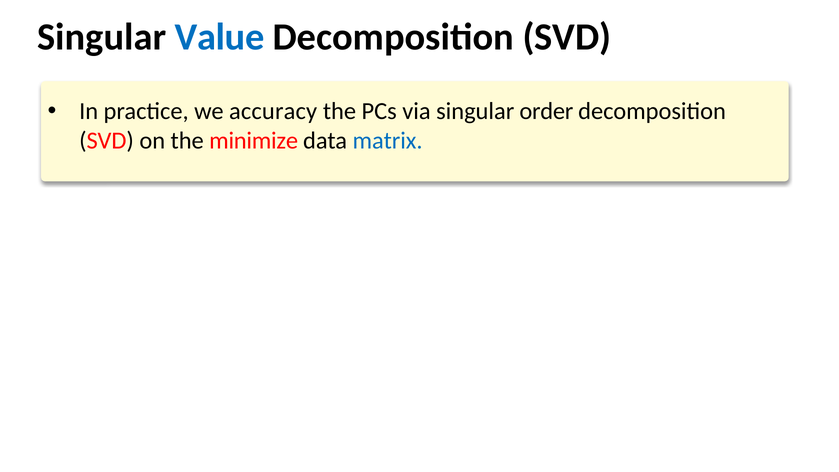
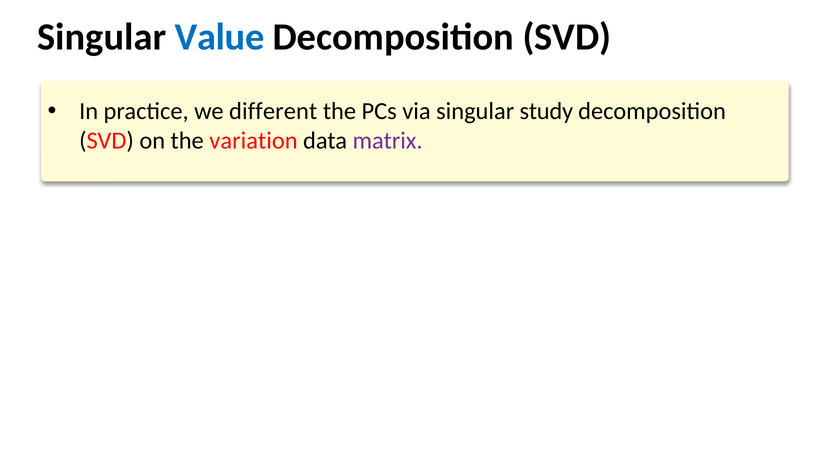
accuracy: accuracy -> different
order: order -> study
minimize: minimize -> variation
matrix colour: blue -> purple
